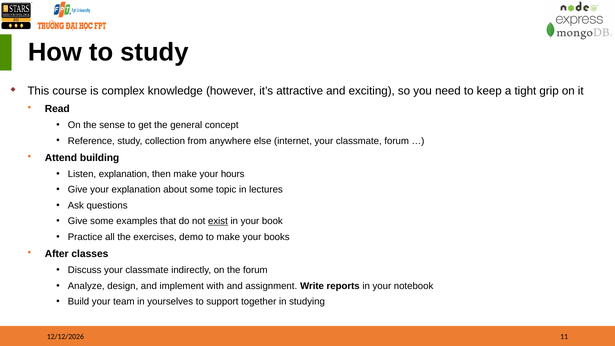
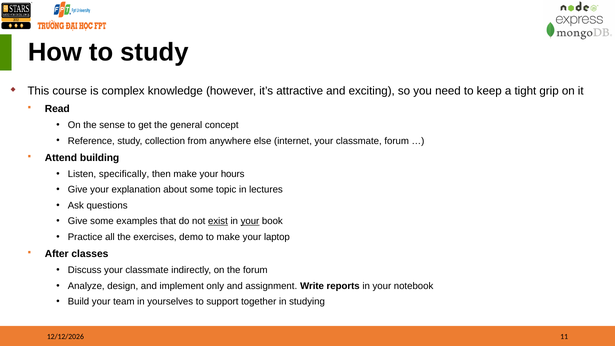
Listen explanation: explanation -> specifically
your at (250, 221) underline: none -> present
books: books -> laptop
with: with -> only
